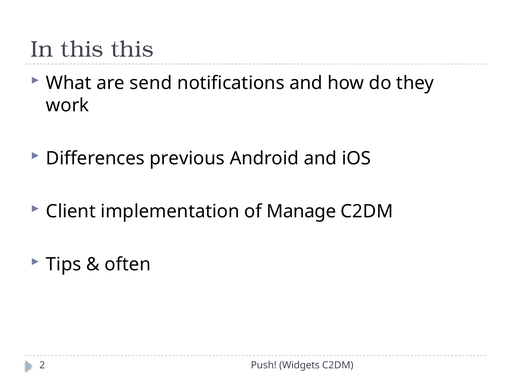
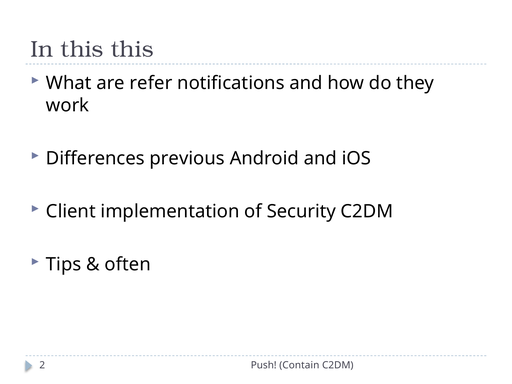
send: send -> refer
Manage: Manage -> Security
Widgets: Widgets -> Contain
